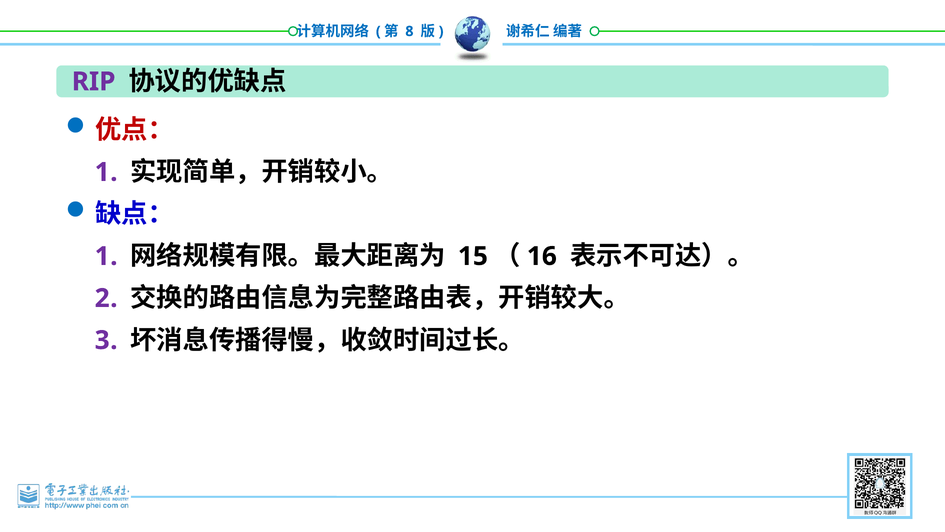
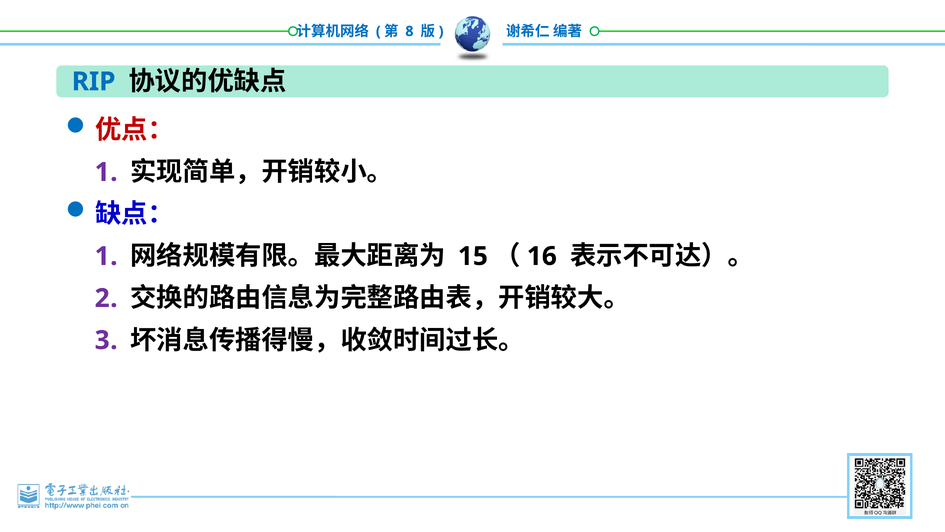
RIP colour: purple -> blue
